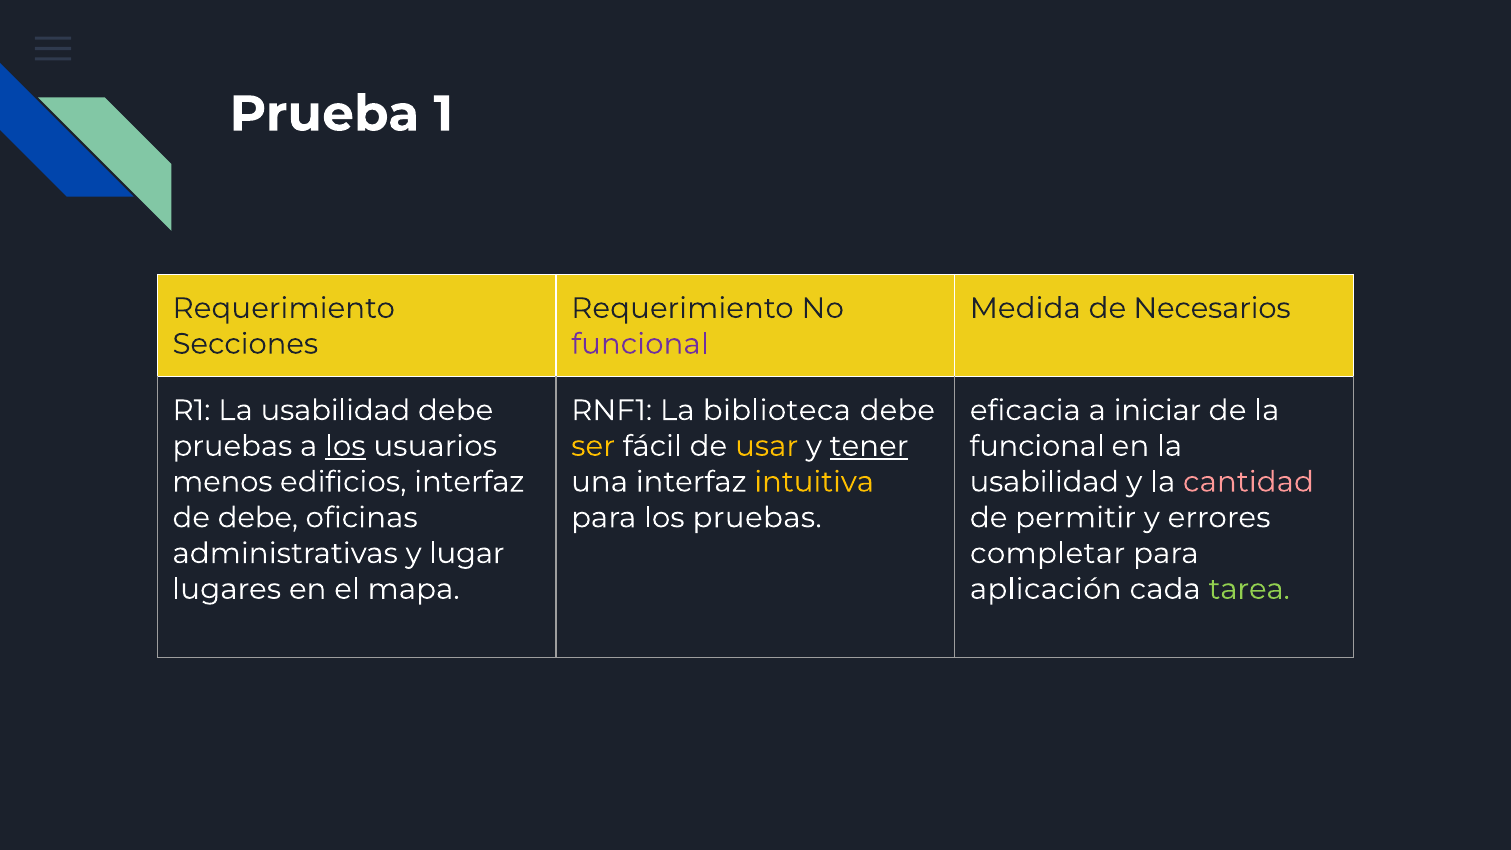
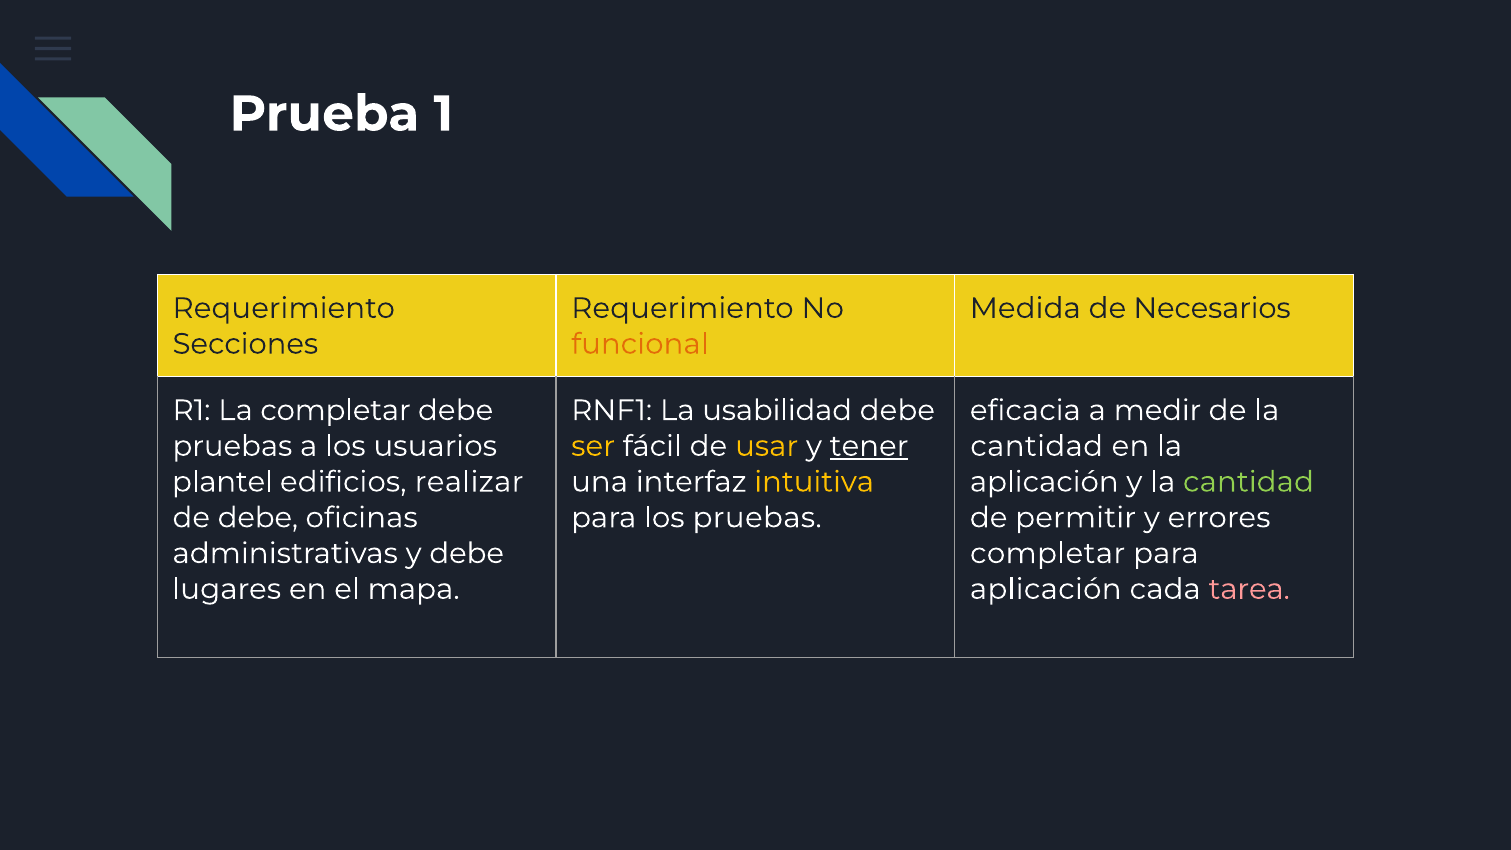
funcional at (640, 344) colour: purple -> orange
R1 La usabilidad: usabilidad -> completar
biblioteca: biblioteca -> usabilidad
iniciar: iniciar -> medir
los at (345, 446) underline: present -> none
funcional at (1037, 446): funcional -> cantidad
menos: menos -> plantel
edificios interfaz: interfaz -> realizar
usabilidad at (1044, 482): usabilidad -> aplicación
cantidad at (1248, 482) colour: pink -> light green
y lugar: lugar -> debe
tarea colour: light green -> pink
